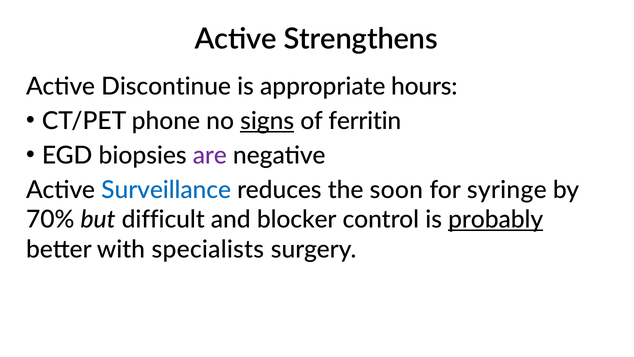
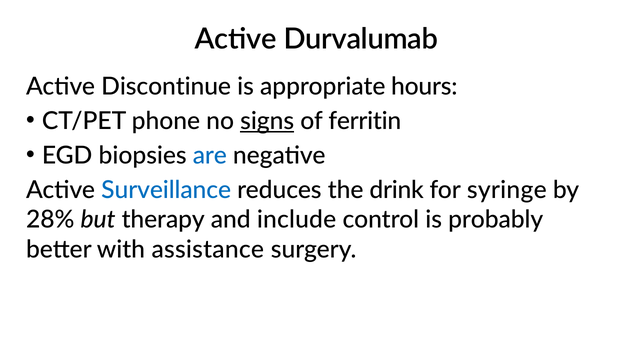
Strengthens: Strengthens -> Durvalumab
are colour: purple -> blue
soon: soon -> drink
70%: 70% -> 28%
difficult: difficult -> therapy
blocker: blocker -> include
probably underline: present -> none
specialists: specialists -> assistance
